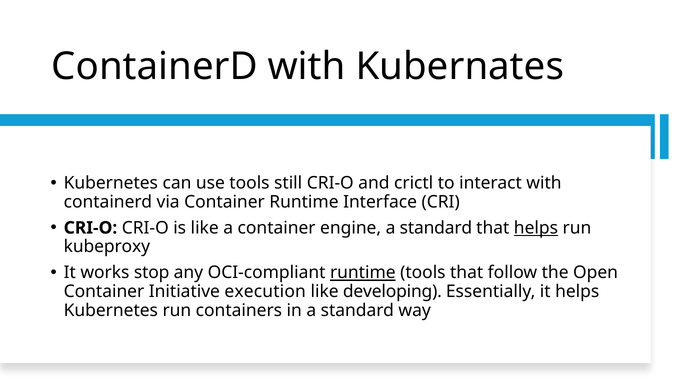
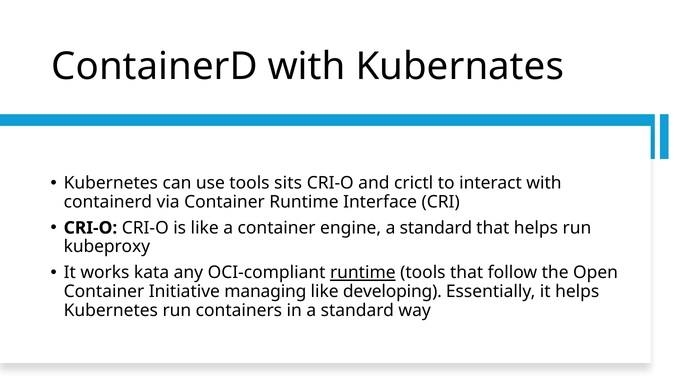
still: still -> sits
helps at (536, 228) underline: present -> none
stop: stop -> kata
execution: execution -> managing
